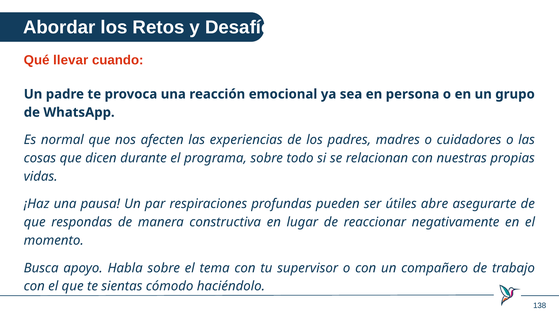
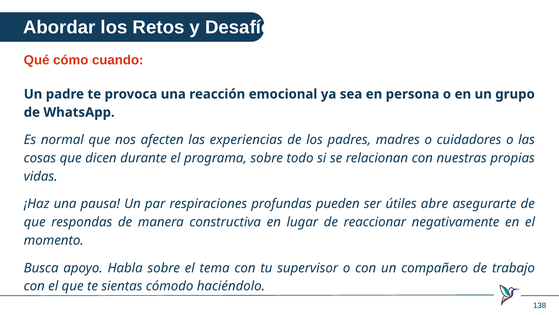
llevar: llevar -> cómo
